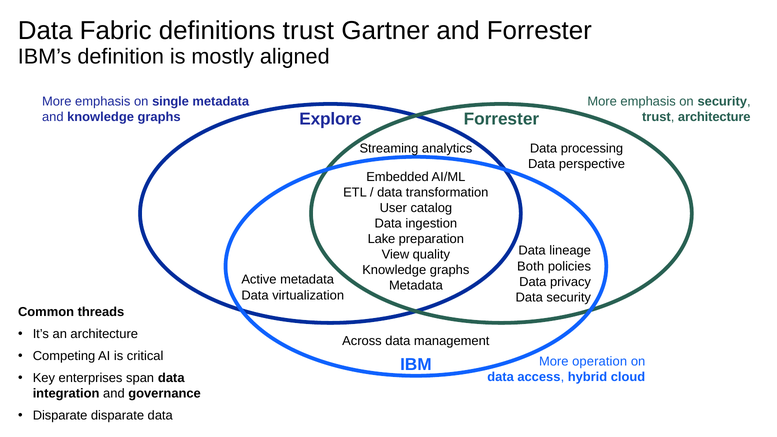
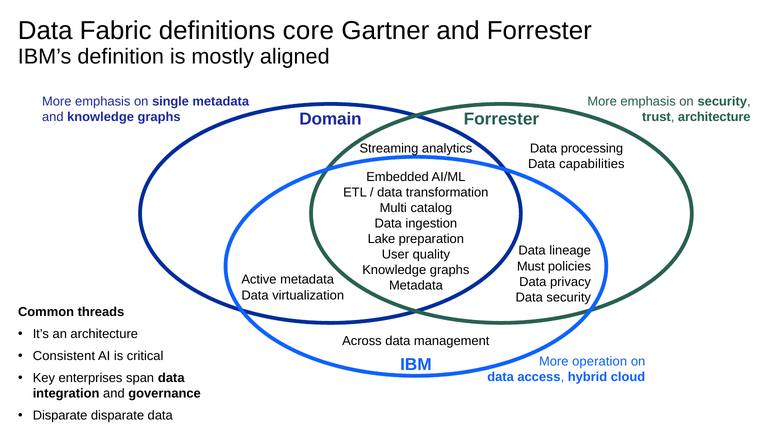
definitions trust: trust -> core
Explore: Explore -> Domain
perspective: perspective -> capabilities
User: User -> Multi
View: View -> User
Both: Both -> Must
Competing: Competing -> Consistent
